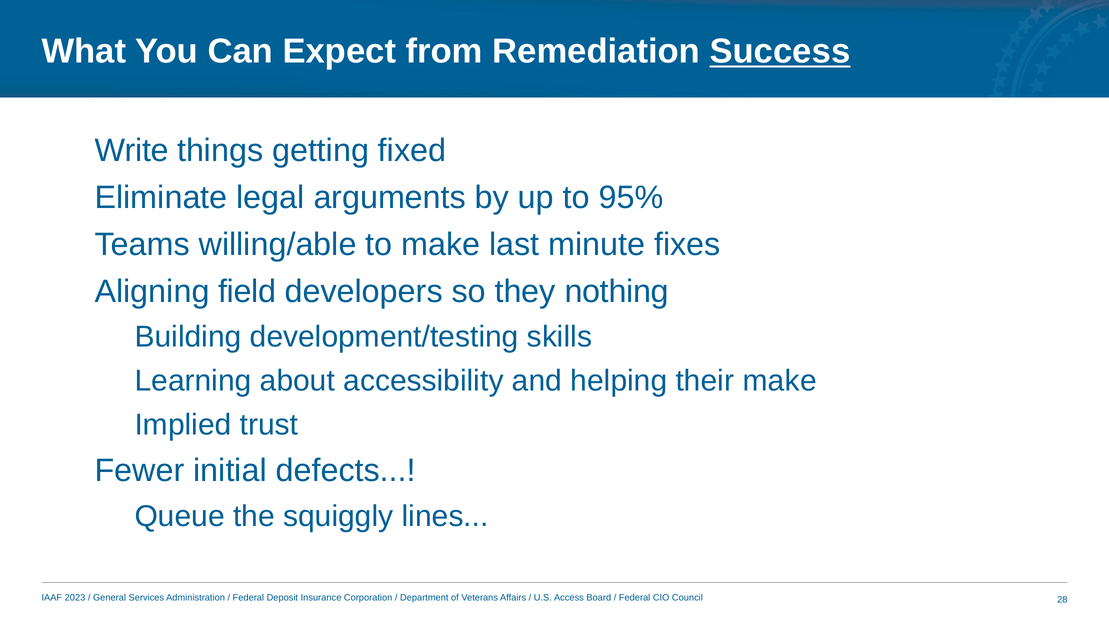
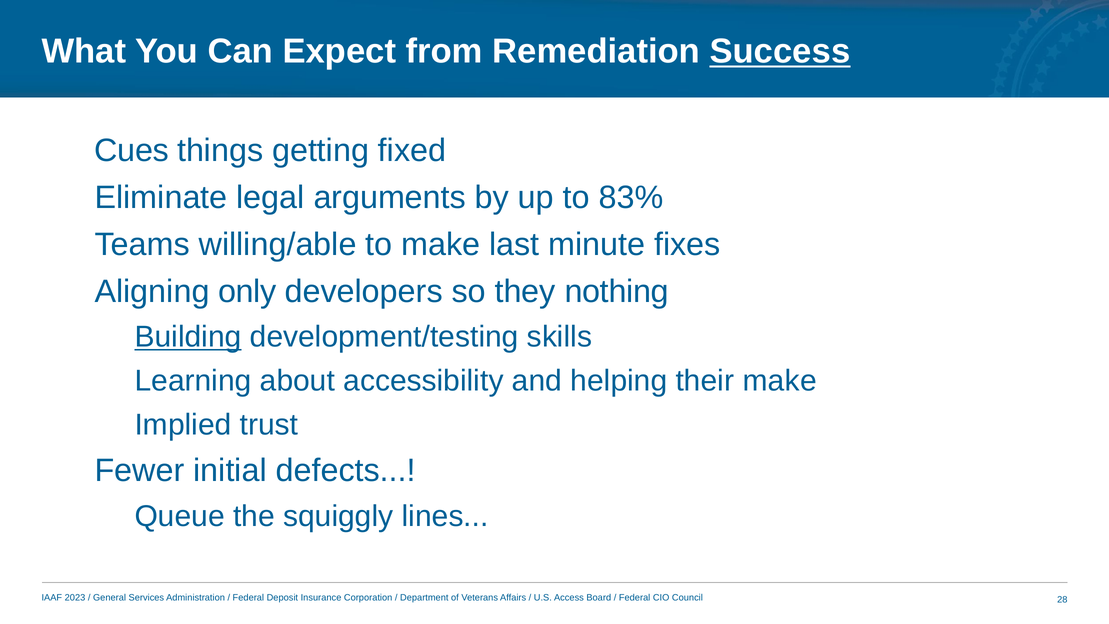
Write: Write -> Cues
95%: 95% -> 83%
field: field -> only
Building underline: none -> present
